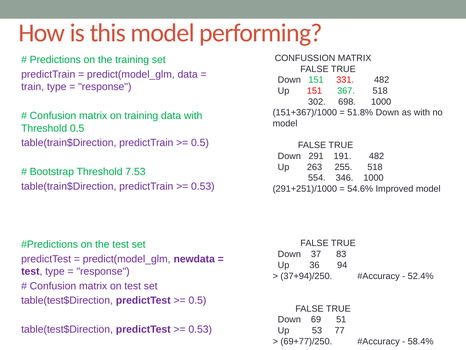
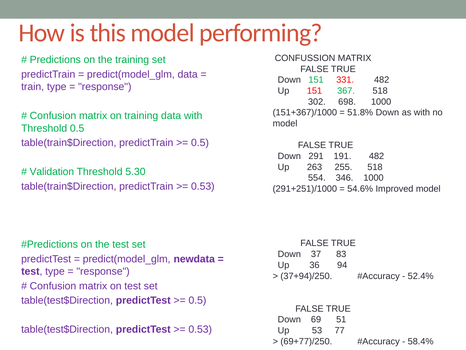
Bootstrap: Bootstrap -> Validation
7.53: 7.53 -> 5.30
